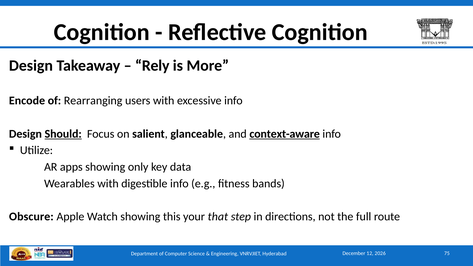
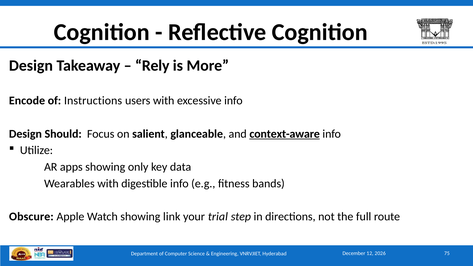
Rearranging: Rearranging -> Instructions
Should underline: present -> none
this: this -> link
that: that -> trial
